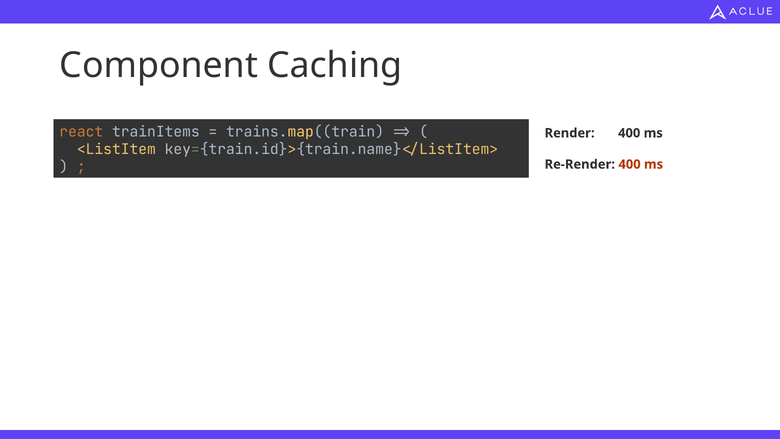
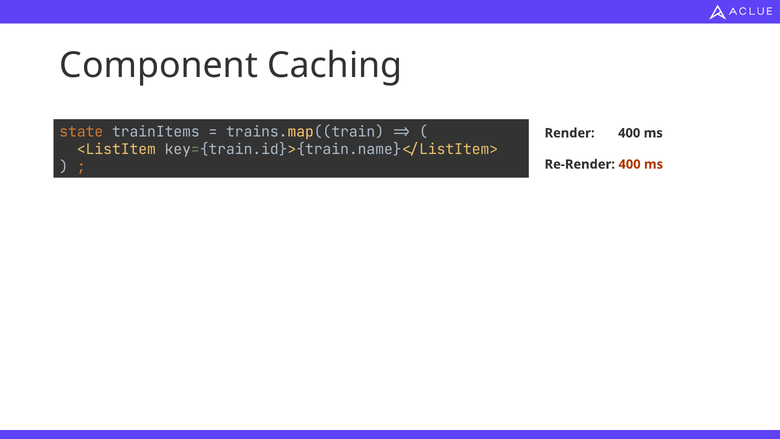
react: react -> state
